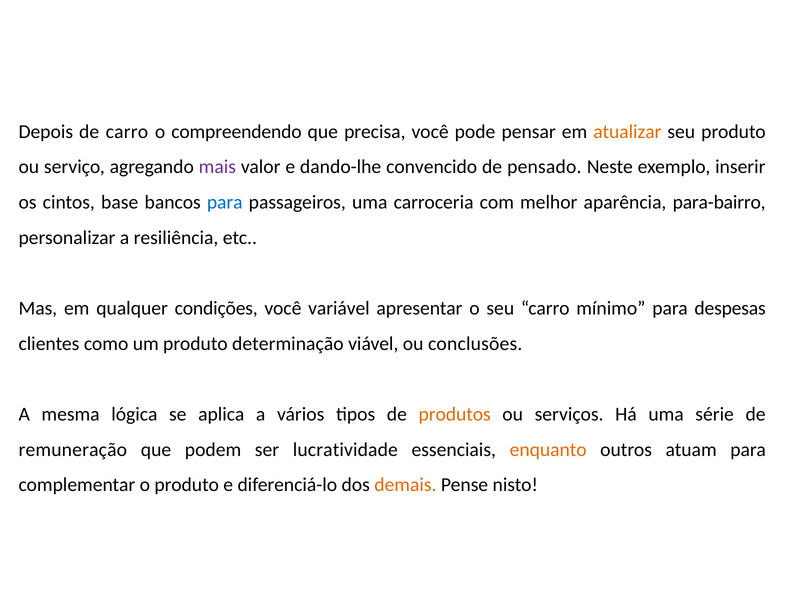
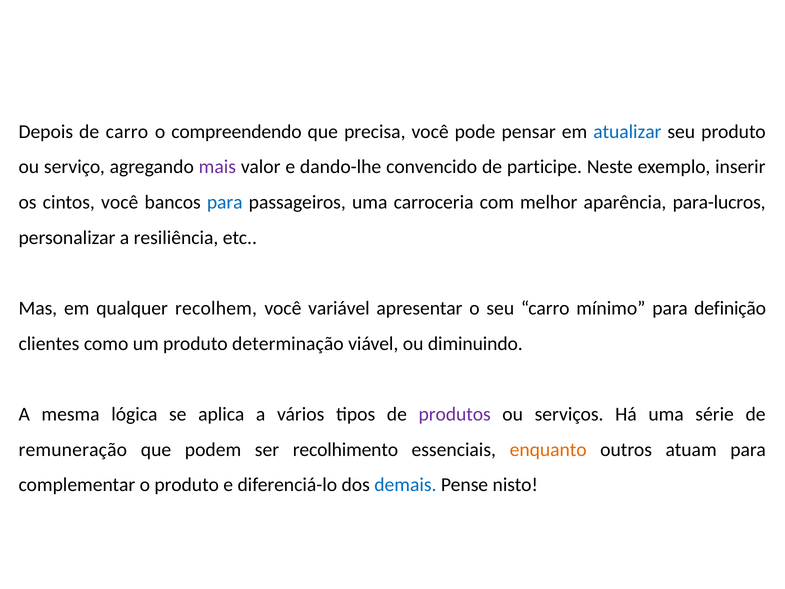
atualizar colour: orange -> blue
pensado: pensado -> participe
cintos base: base -> você
para-bairro: para-bairro -> para-lucros
condições: condições -> recolhem
despesas: despesas -> definição
conclusões: conclusões -> diminuindo
produtos colour: orange -> purple
lucratividade: lucratividade -> recolhimento
demais colour: orange -> blue
